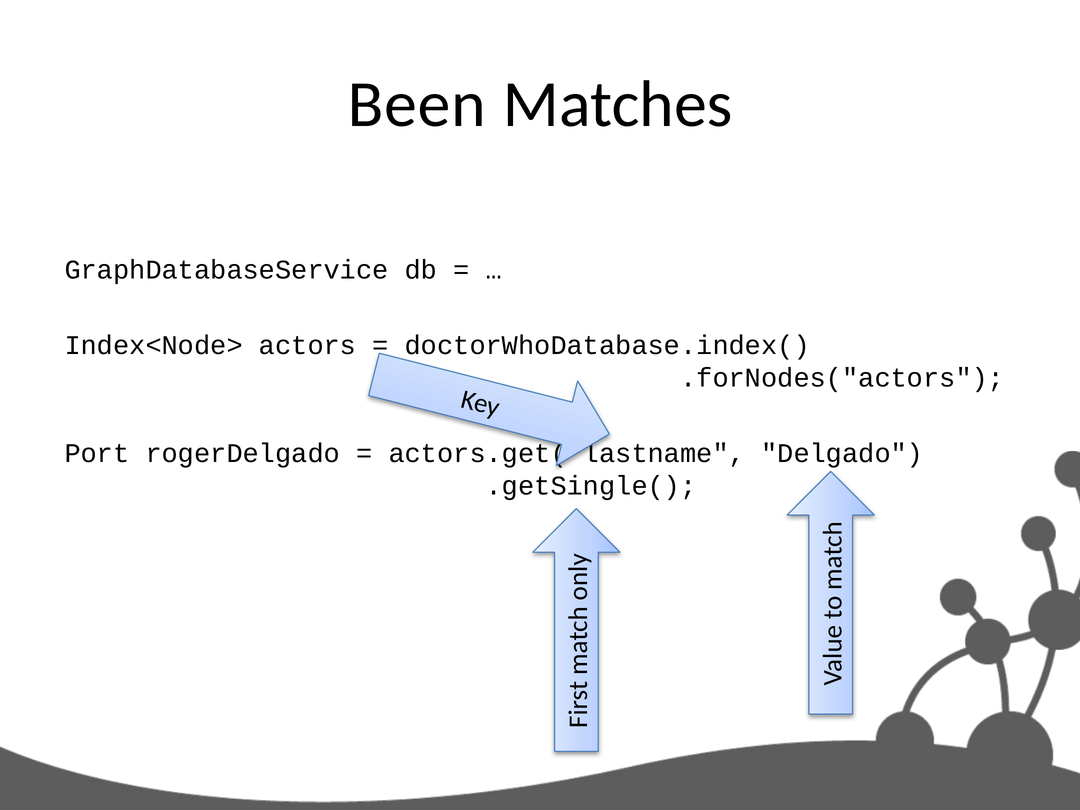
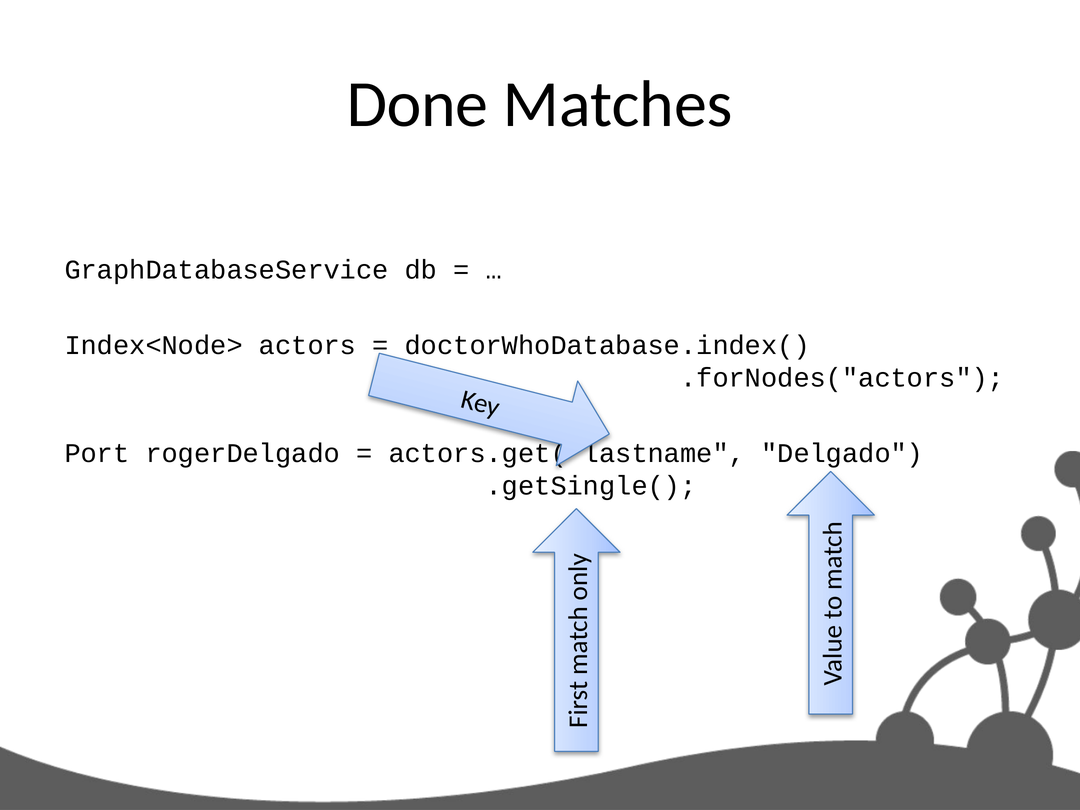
Been: Been -> Done
